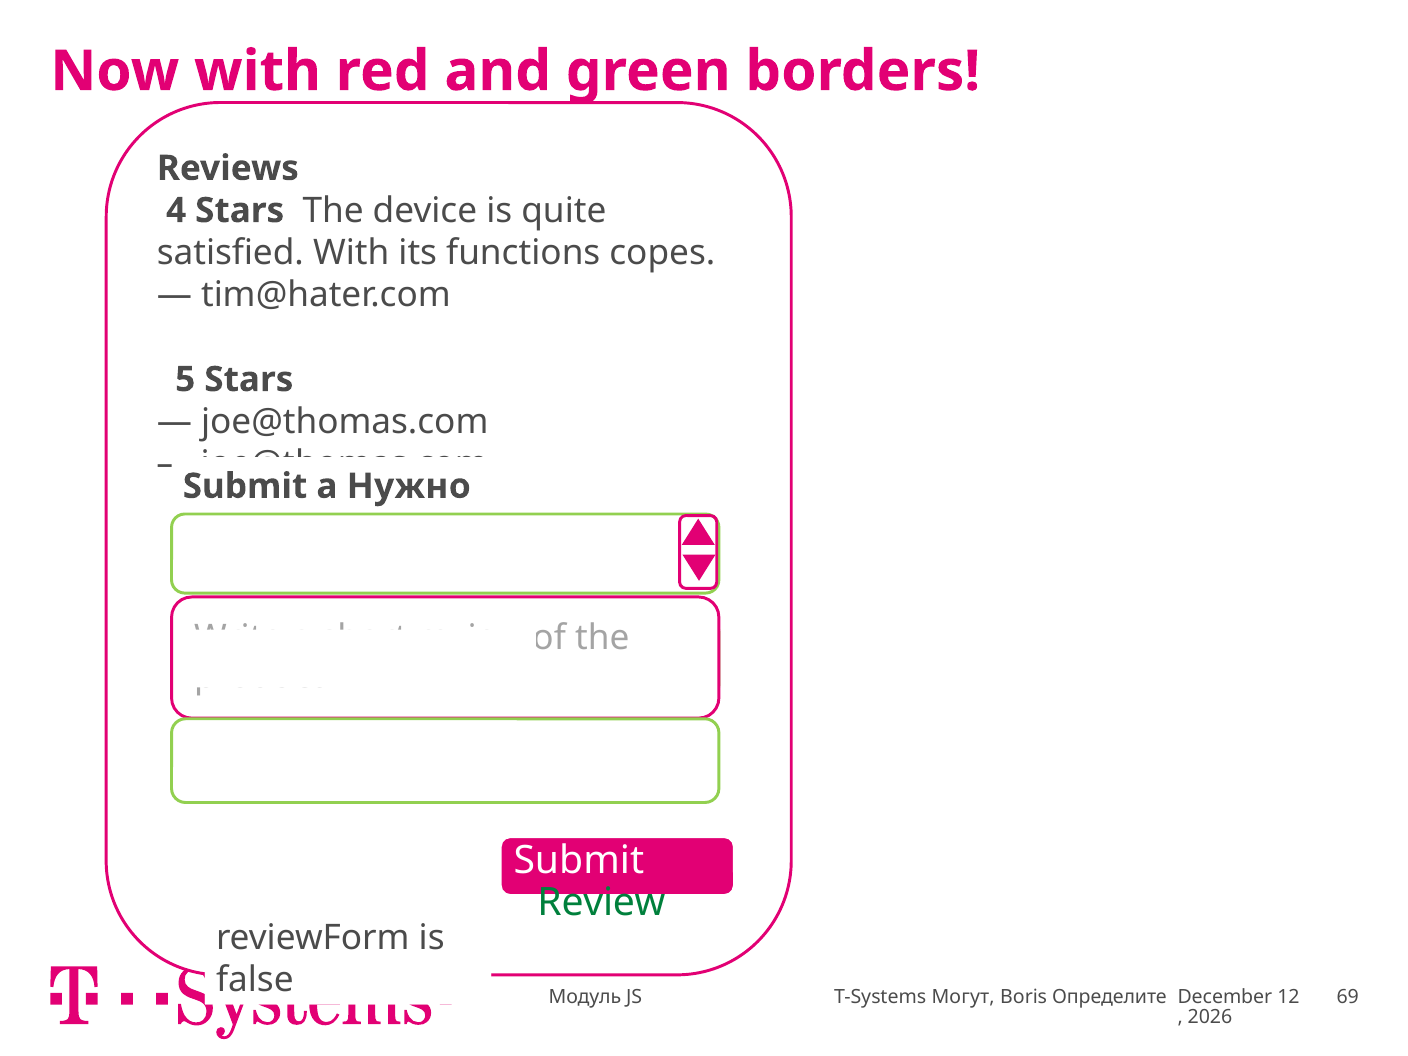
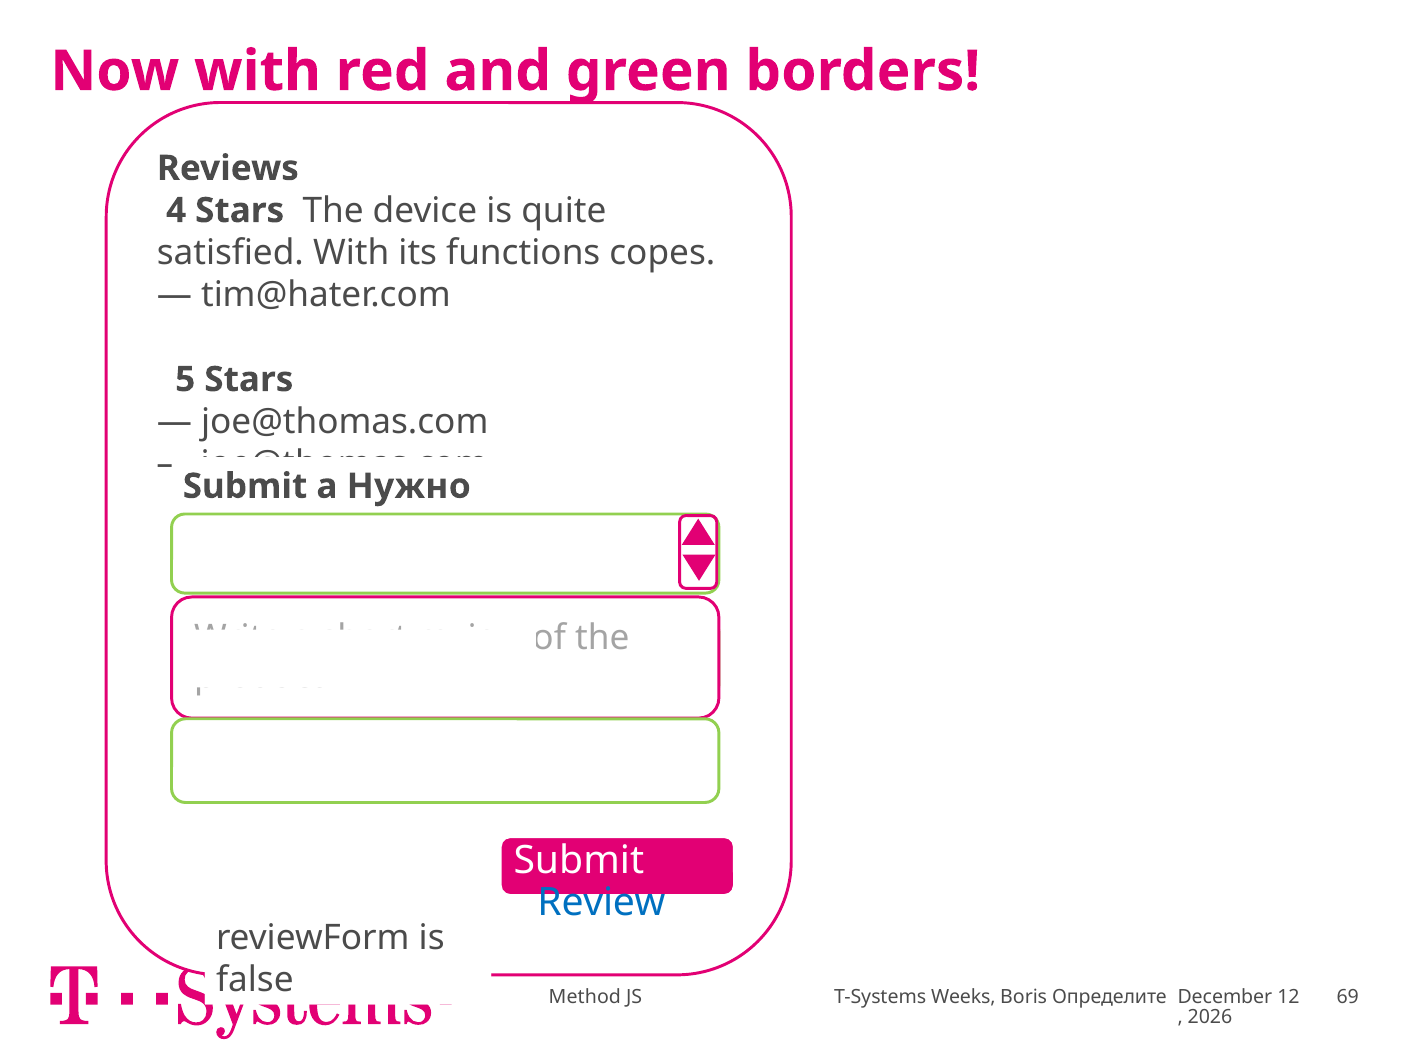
Review at (601, 903) colour: green -> blue
Модуль: Модуль -> Method
T-Systems Могут: Могут -> Weeks
